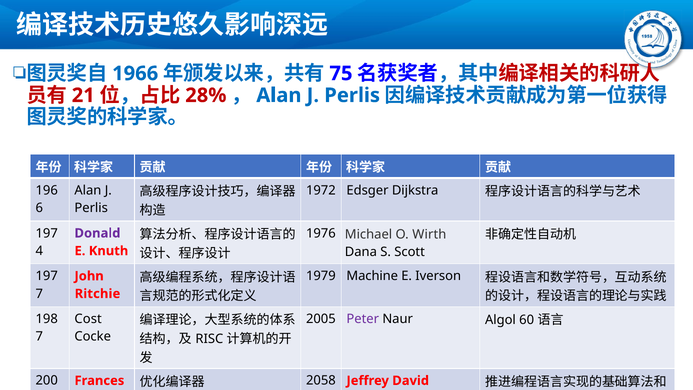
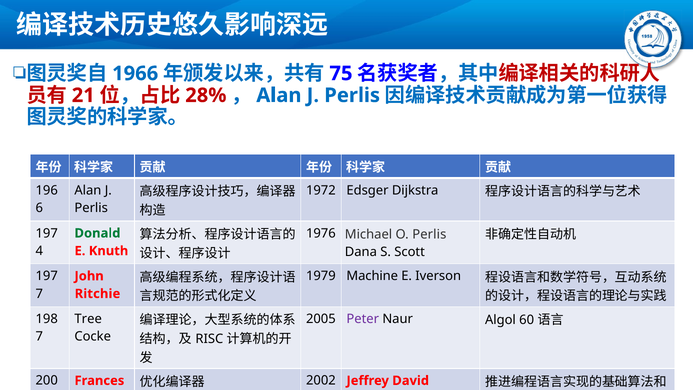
O Wirth: Wirth -> Perlis
Donald colour: purple -> green
Cost: Cost -> Tree
2058: 2058 -> 2002
